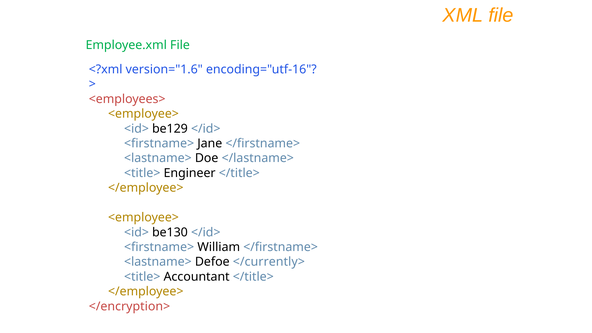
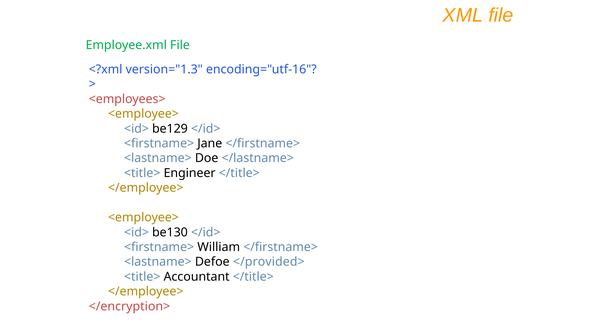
version="1.6: version="1.6 -> version="1.3
</currently>: </currently> -> </provided>
